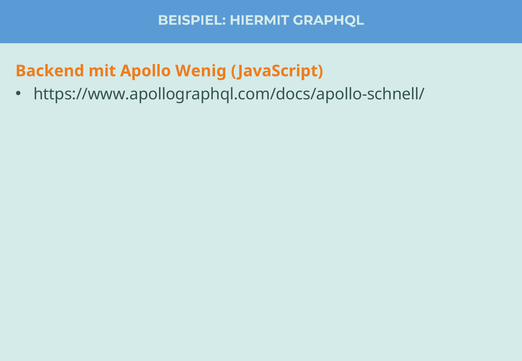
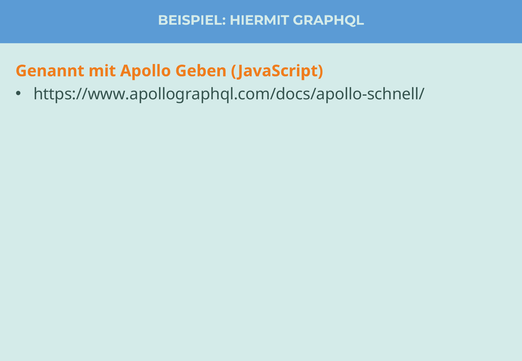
Backend: Backend -> Genannt
Wenig: Wenig -> Geben
